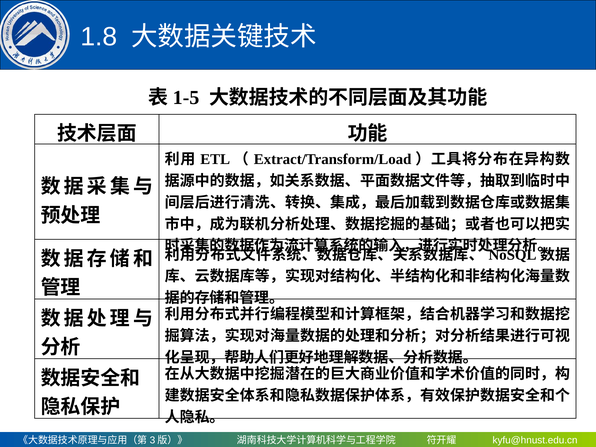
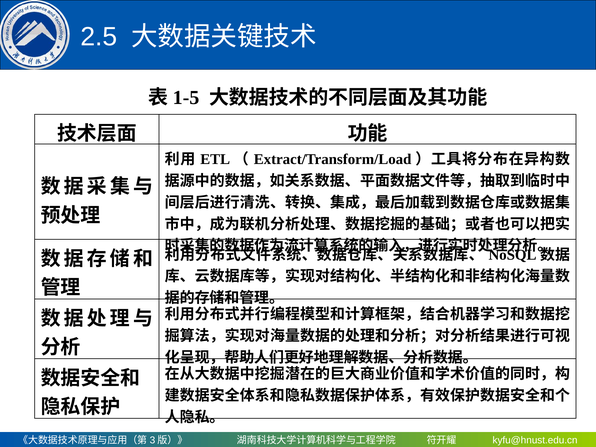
1.8: 1.8 -> 2.5
